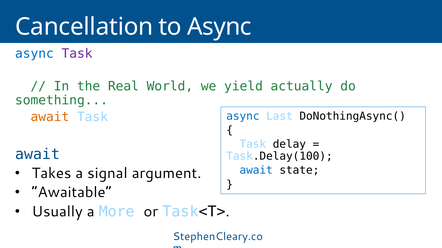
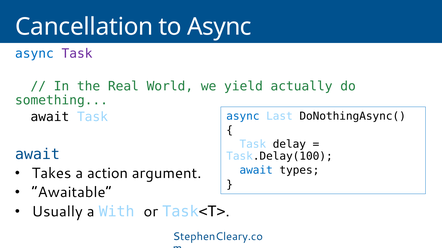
await at (50, 117) colour: orange -> black
state: state -> types
signal: signal -> action
More: More -> With
